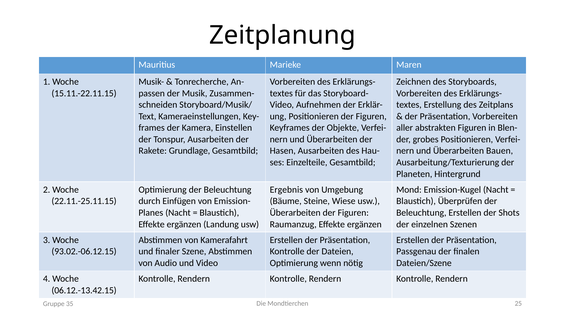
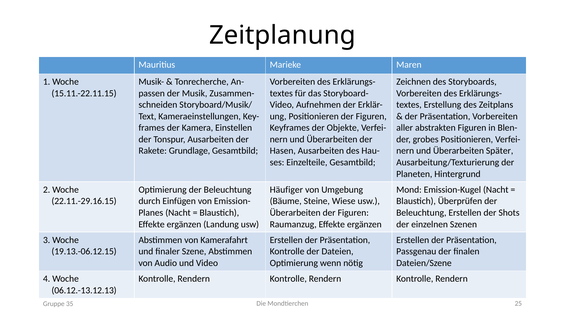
Bauen: Bauen -> Später
Ergebnis: Ergebnis -> Häufiger
22.11.-25.11.15: 22.11.-25.11.15 -> 22.11.-29.16.15
93.02.-06.12.15: 93.02.-06.12.15 -> 19.13.-06.12.15
06.12.-13.42.15: 06.12.-13.42.15 -> 06.12.-13.12.13
